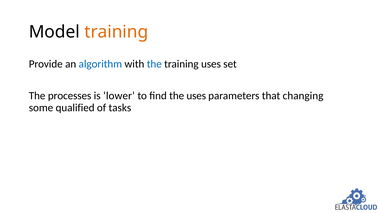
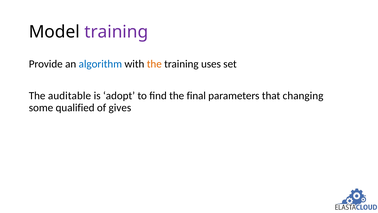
training at (116, 32) colour: orange -> purple
the at (154, 64) colour: blue -> orange
processes: processes -> auditable
lower: lower -> adopt
the uses: uses -> final
tasks: tasks -> gives
